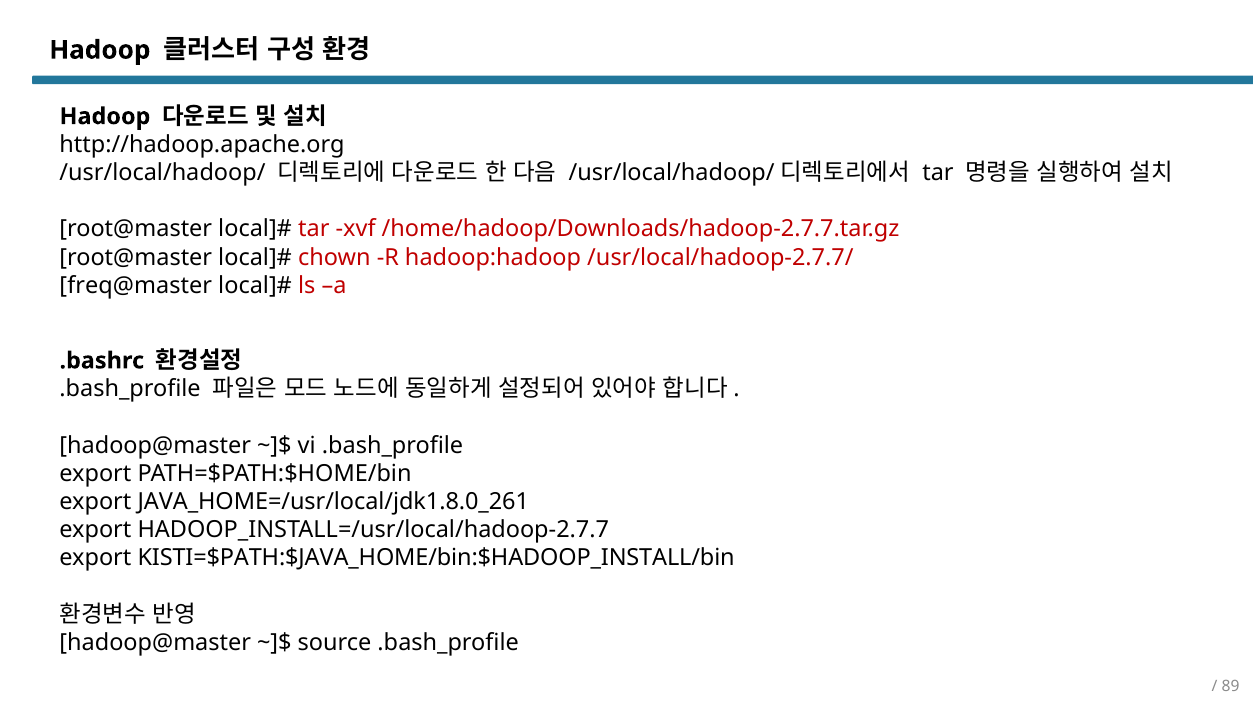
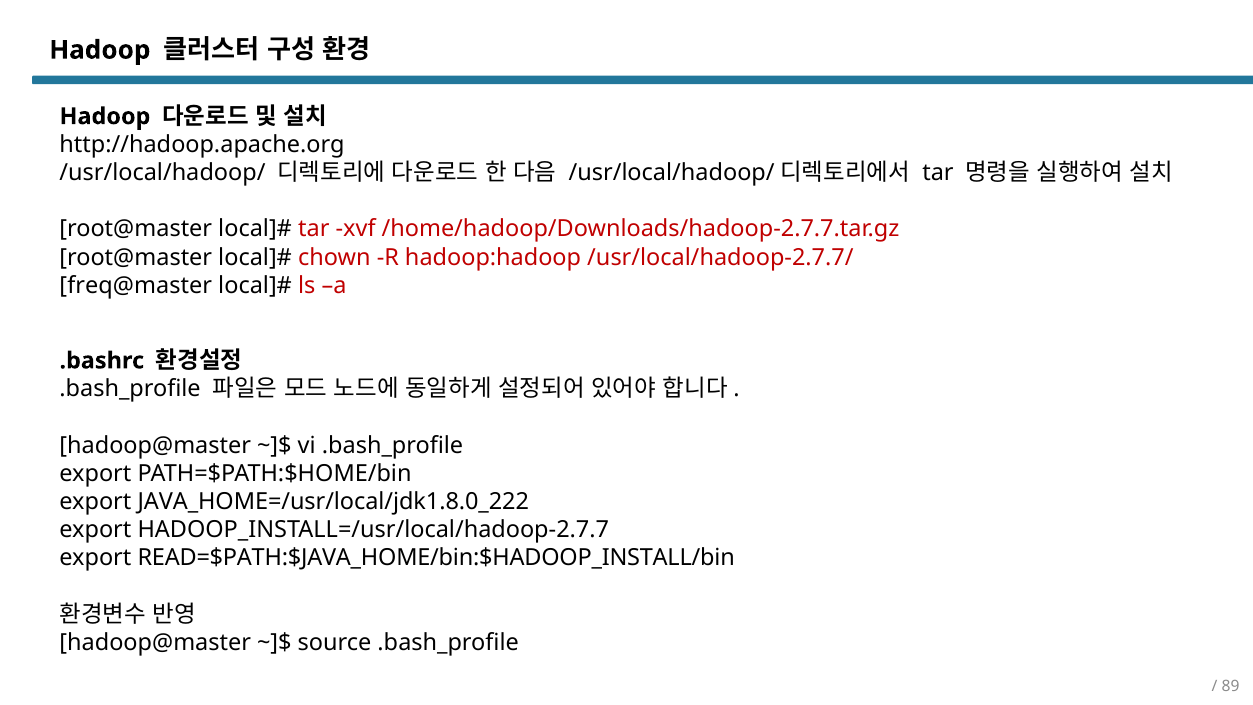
JAVA_HOME=/usr/local/jdk1.8.0_261: JAVA_HOME=/usr/local/jdk1.8.0_261 -> JAVA_HOME=/usr/local/jdk1.8.0_222
KISTI=$PATH:$JAVA_HOME/bin:$HADOOP_INSTALL/bin: KISTI=$PATH:$JAVA_HOME/bin:$HADOOP_INSTALL/bin -> READ=$PATH:$JAVA_HOME/bin:$HADOOP_INSTALL/bin
